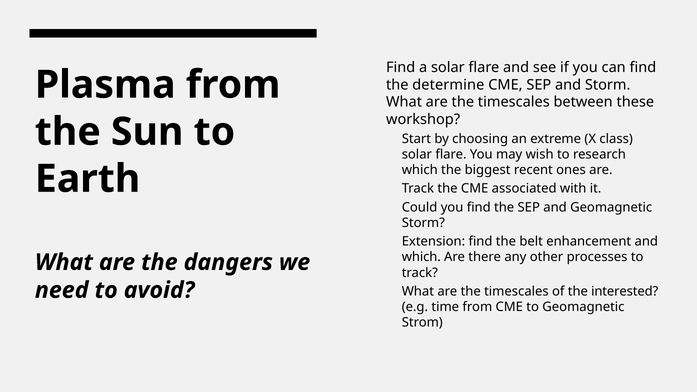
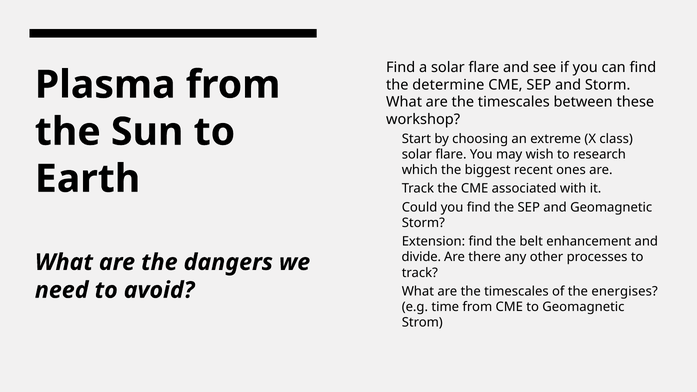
which at (421, 257): which -> divide
interested: interested -> energises
